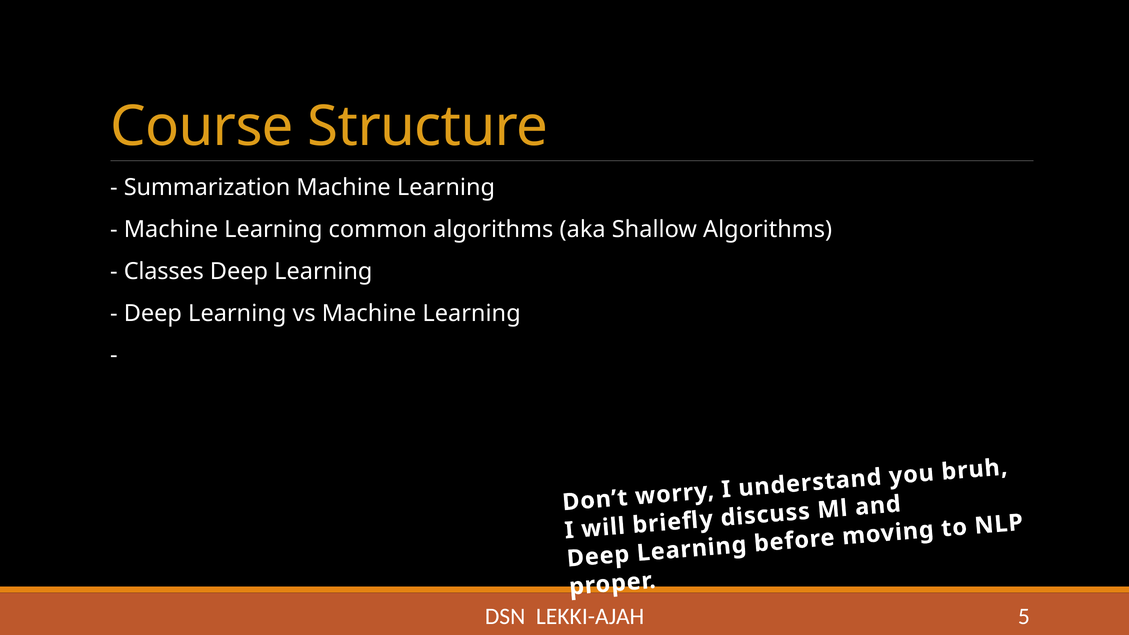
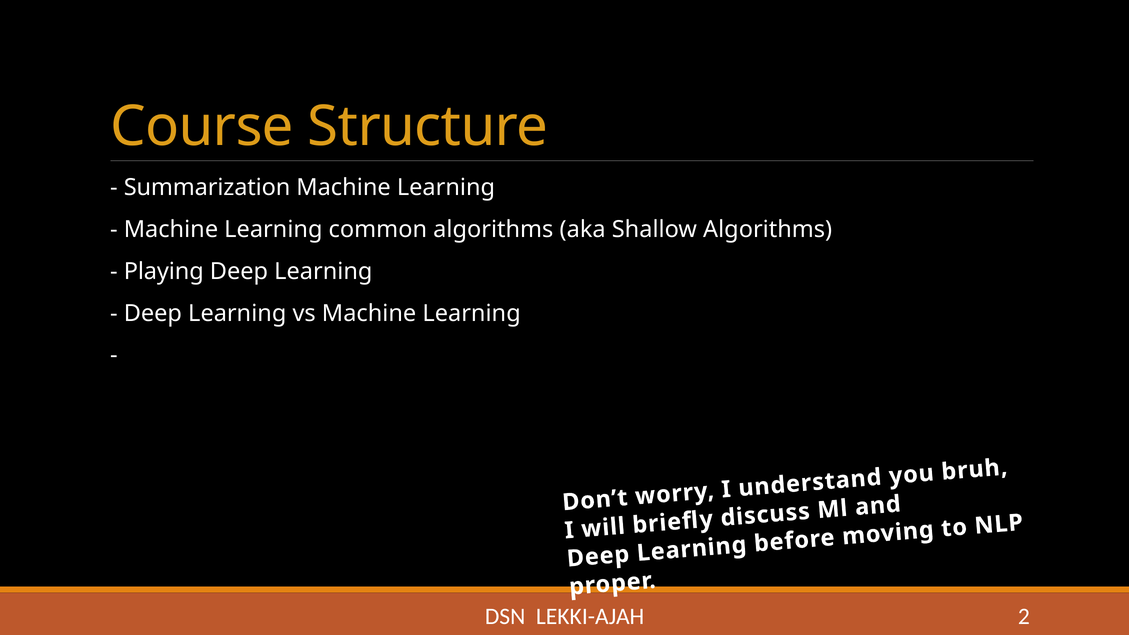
Classes: Classes -> Playing
5: 5 -> 2
